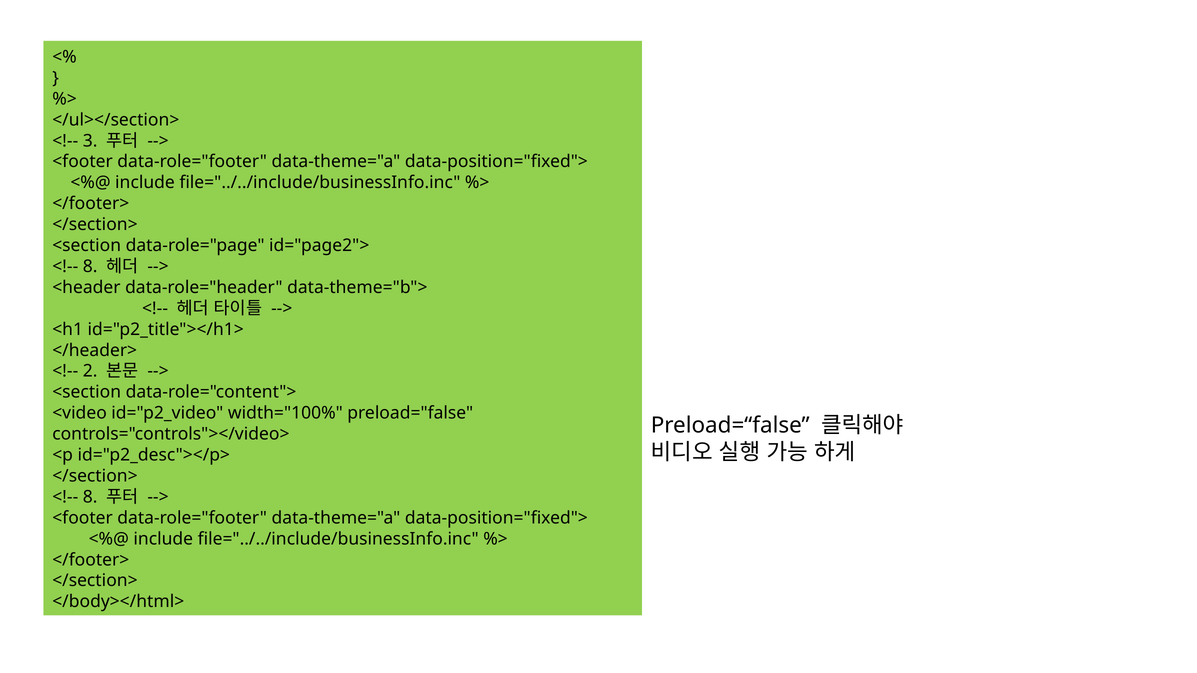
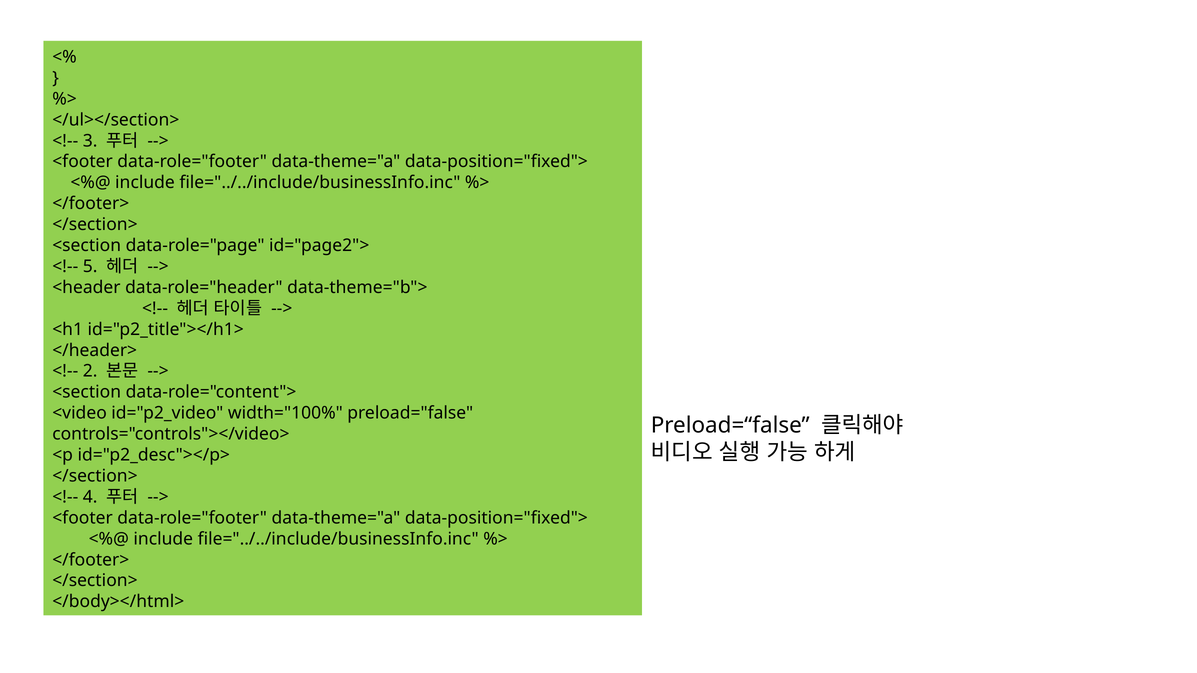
8 at (90, 267): 8 -> 5
8 at (90, 497): 8 -> 4
